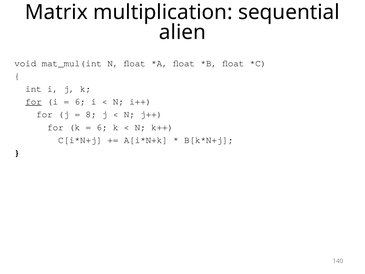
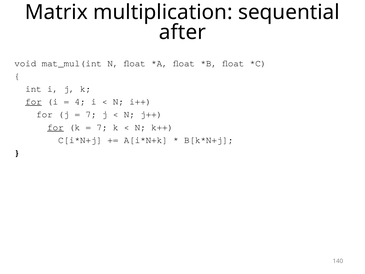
alien: alien -> after
6 at (80, 102): 6 -> 4
8 at (91, 114): 8 -> 7
for at (55, 127) underline: none -> present
6 at (102, 127): 6 -> 7
